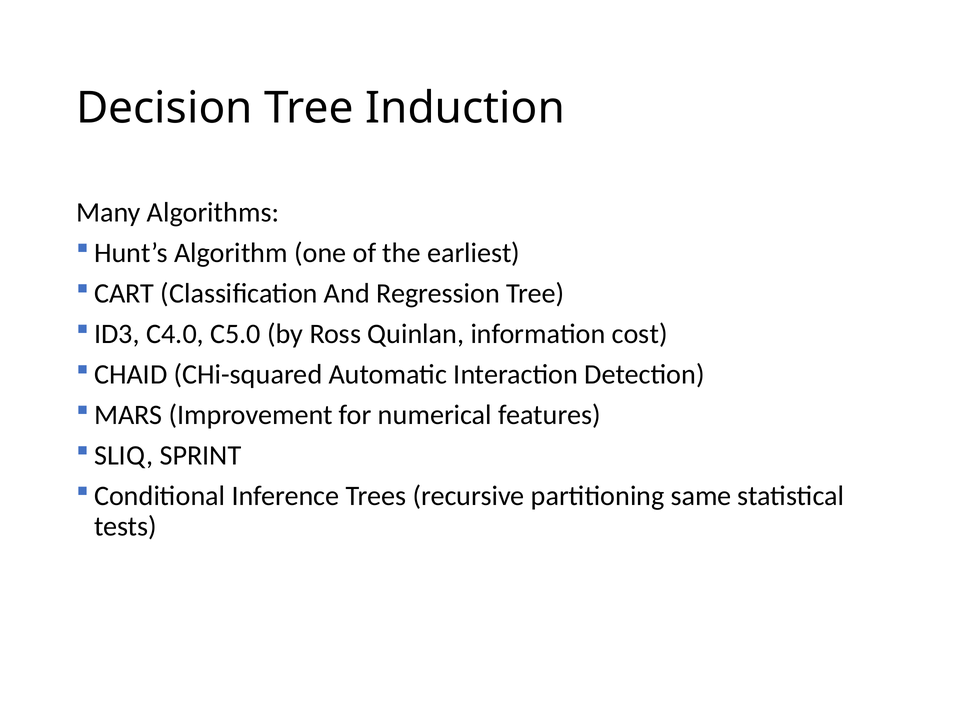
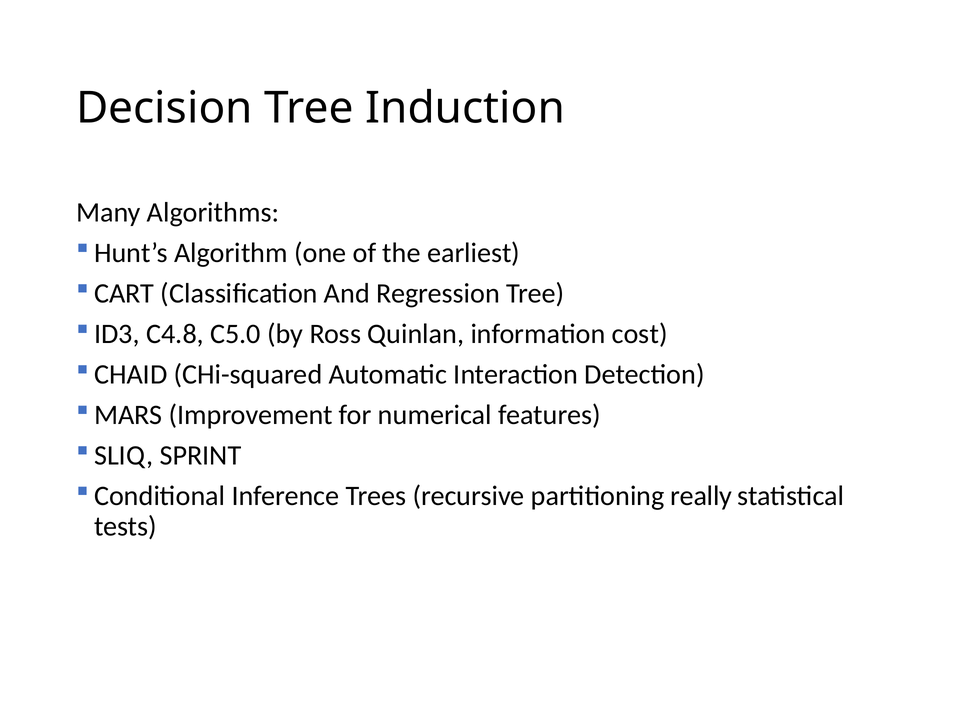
C4.0: C4.0 -> C4.8
same: same -> really
